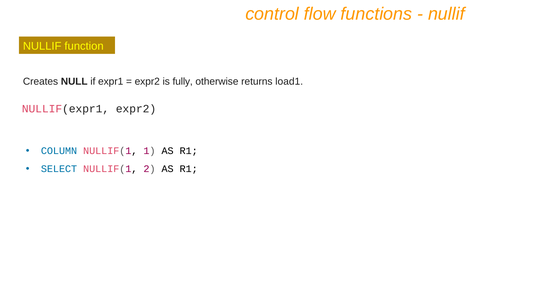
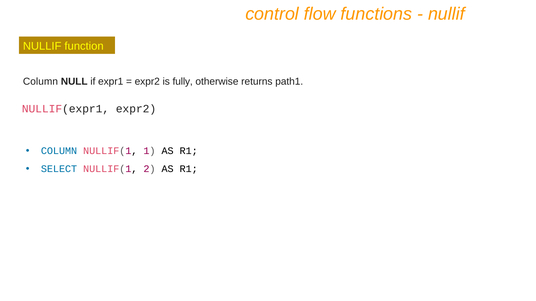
Creates at (41, 82): Creates -> Column
load1: load1 -> path1
